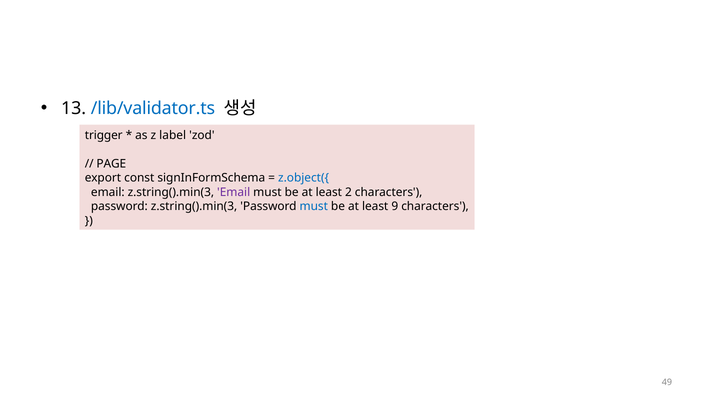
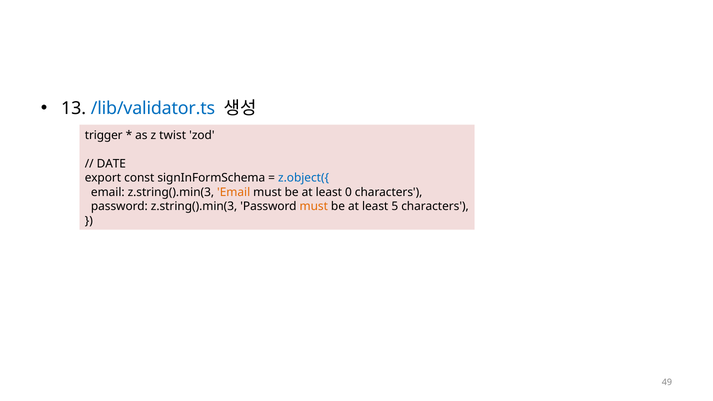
label: label -> twist
PAGE: PAGE -> DATE
Email at (234, 192) colour: purple -> orange
2: 2 -> 0
must at (314, 207) colour: blue -> orange
9: 9 -> 5
